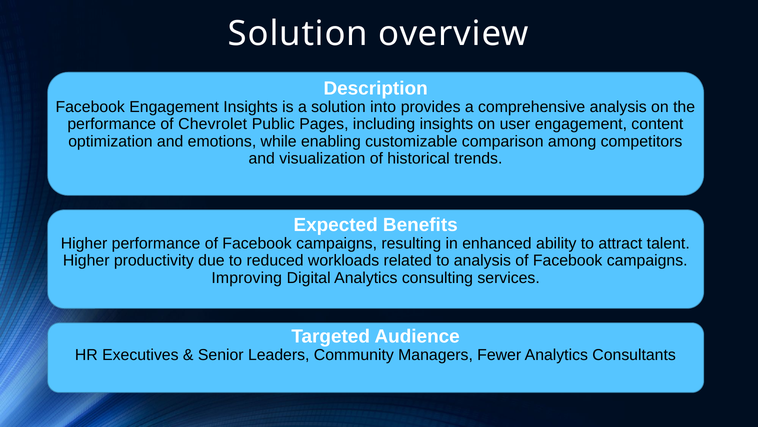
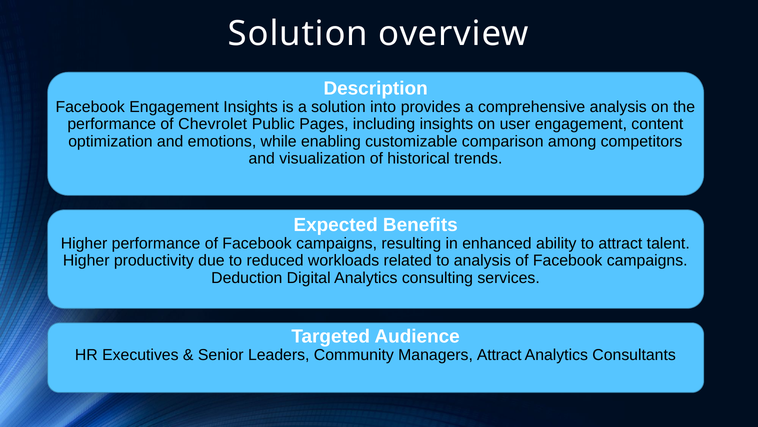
Improving: Improving -> Deduction
Managers Fewer: Fewer -> Attract
